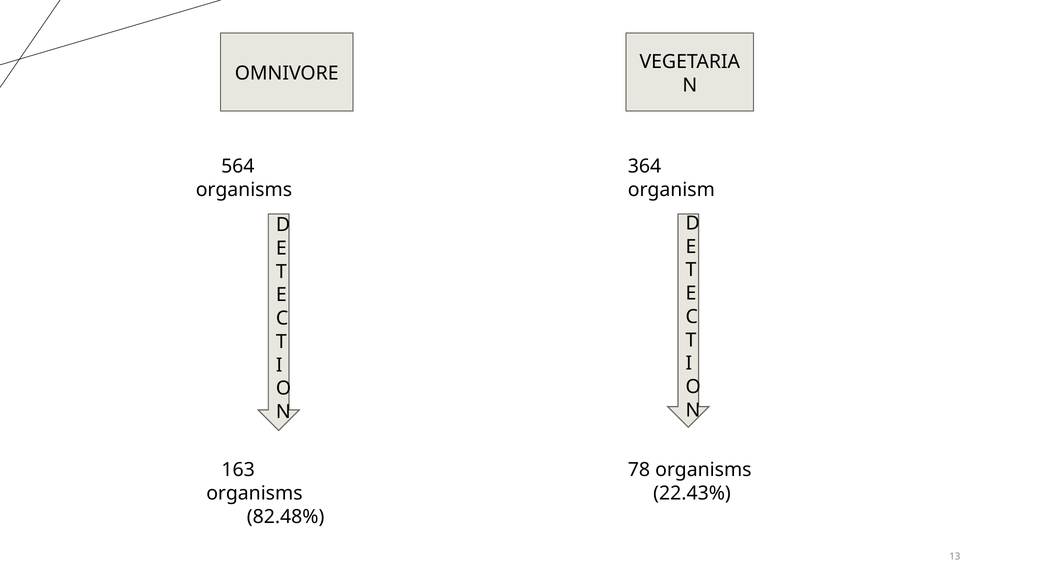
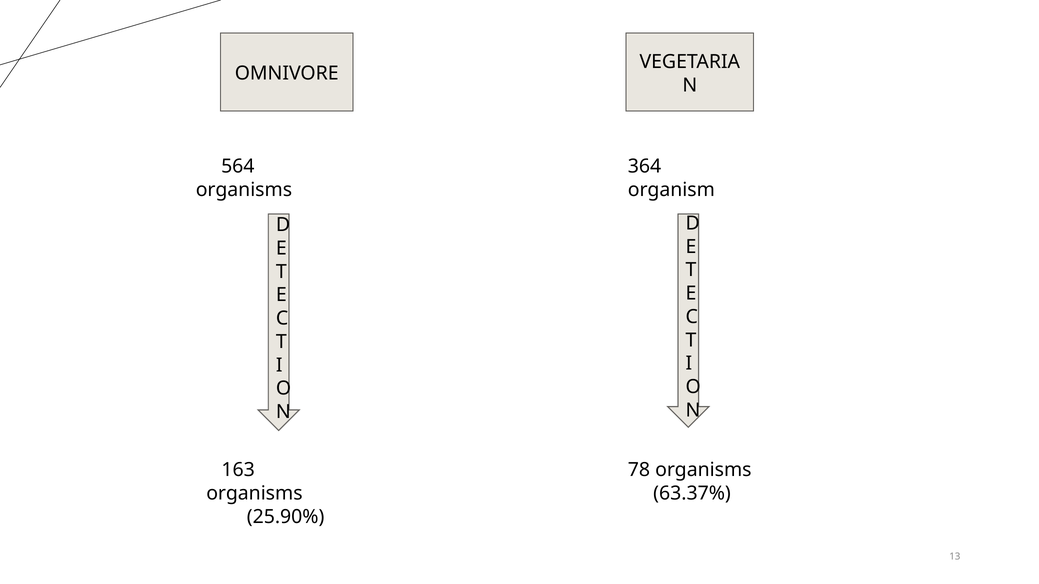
22.43%: 22.43% -> 63.37%
82.48%: 82.48% -> 25.90%
